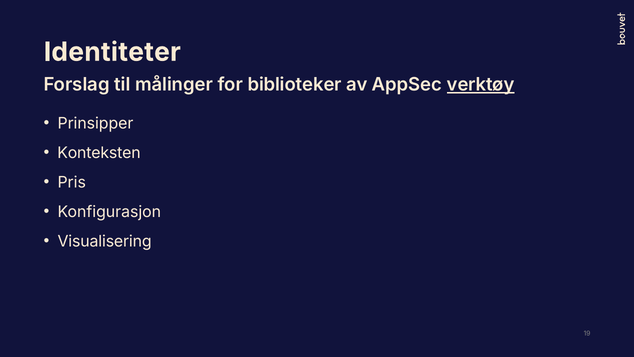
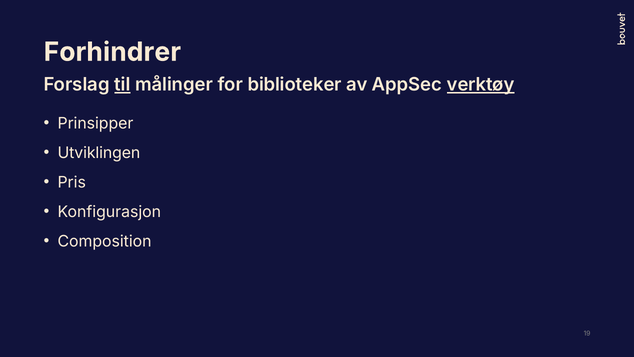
Identiteter: Identiteter -> Forhindrer
til underline: none -> present
Konteksten: Konteksten -> Utviklingen
Visualisering: Visualisering -> Composition
